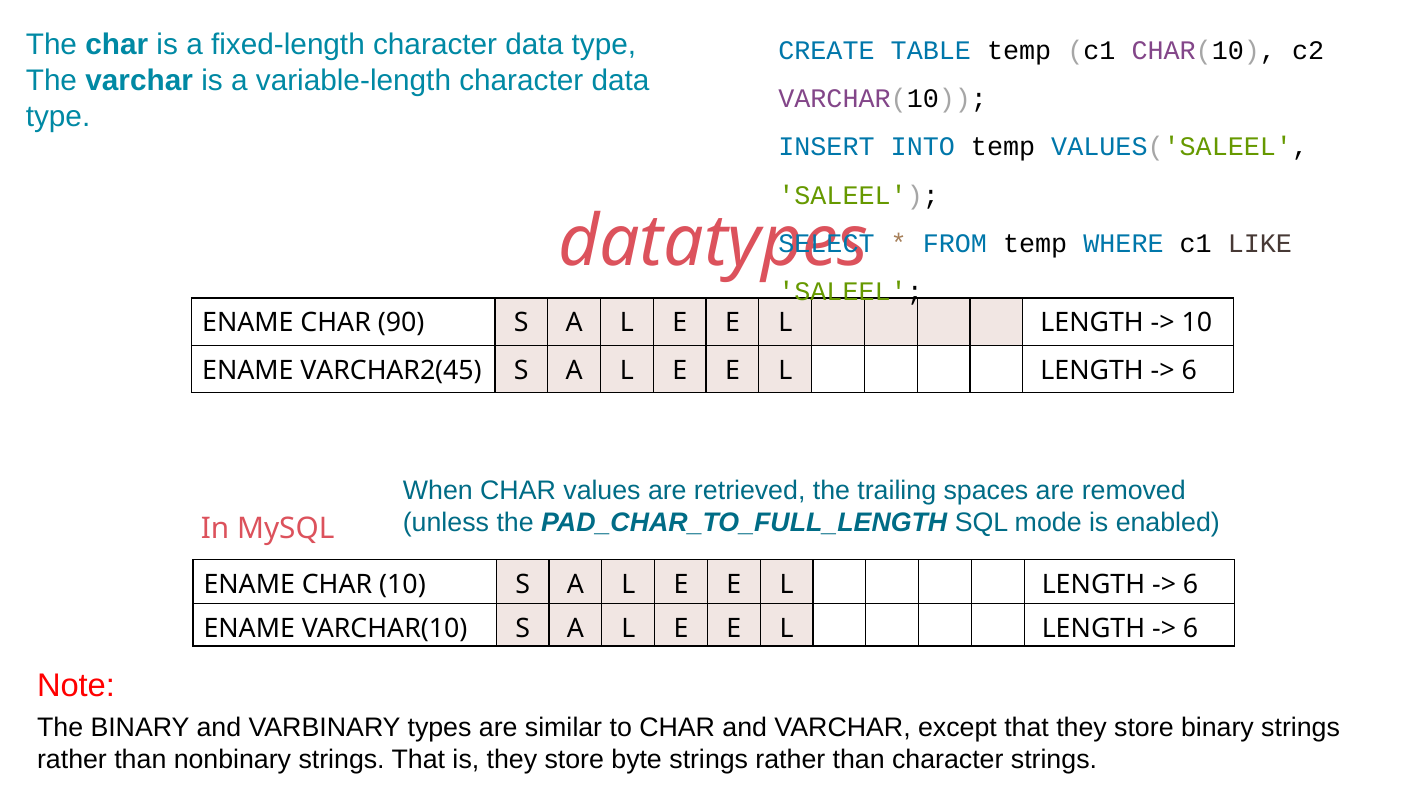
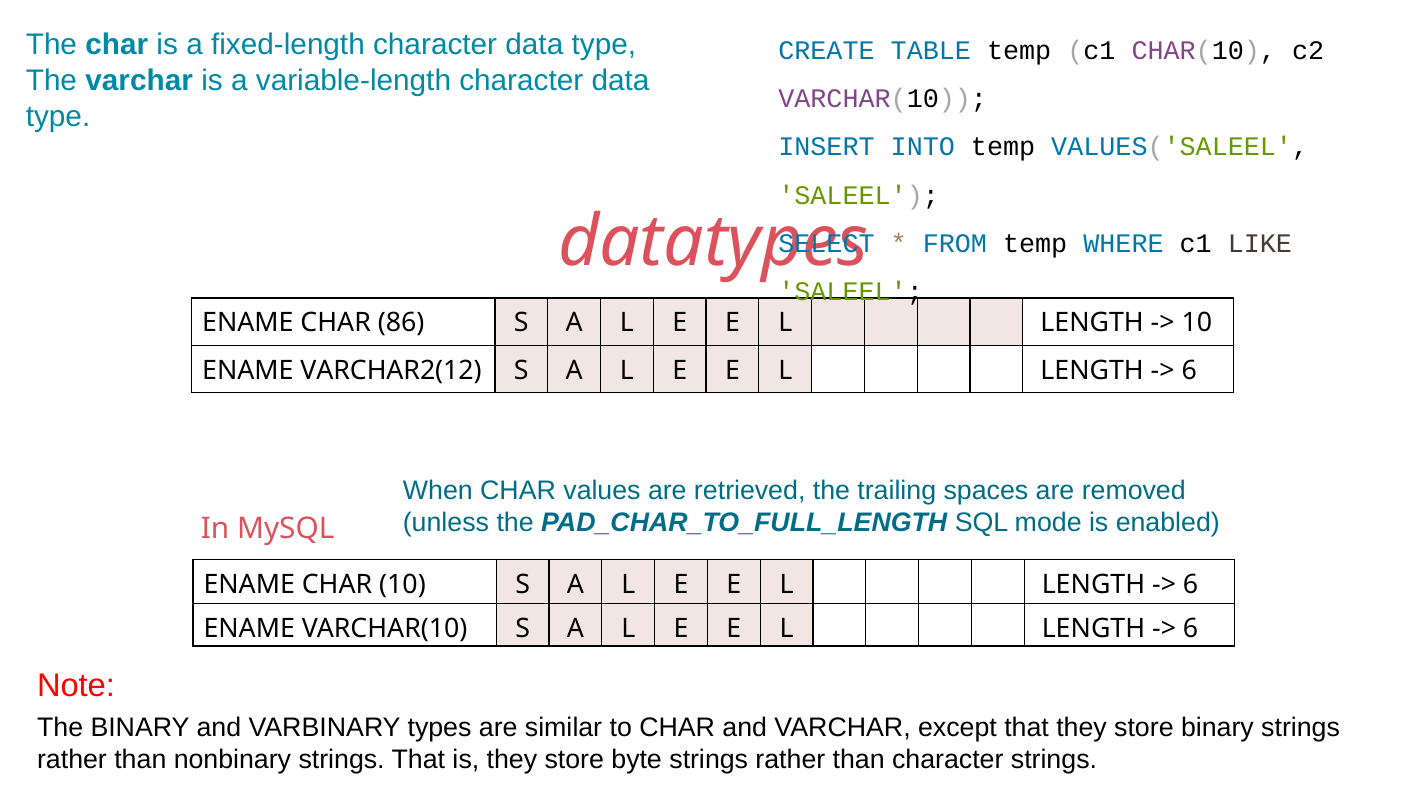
90: 90 -> 86
VARCHAR2(45: VARCHAR2(45 -> VARCHAR2(12
